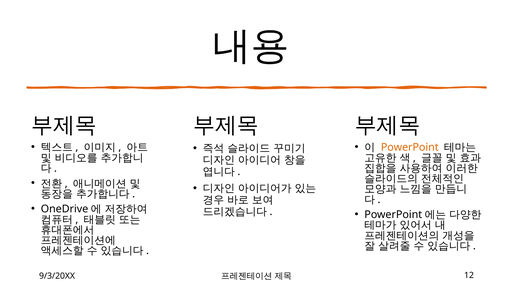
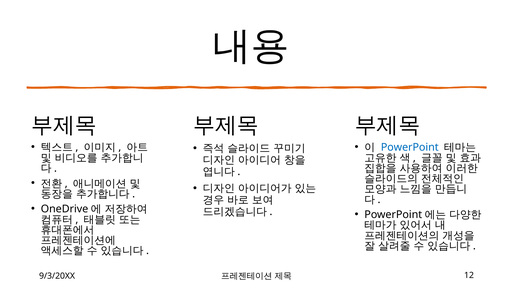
PowerPoint colour: orange -> blue
